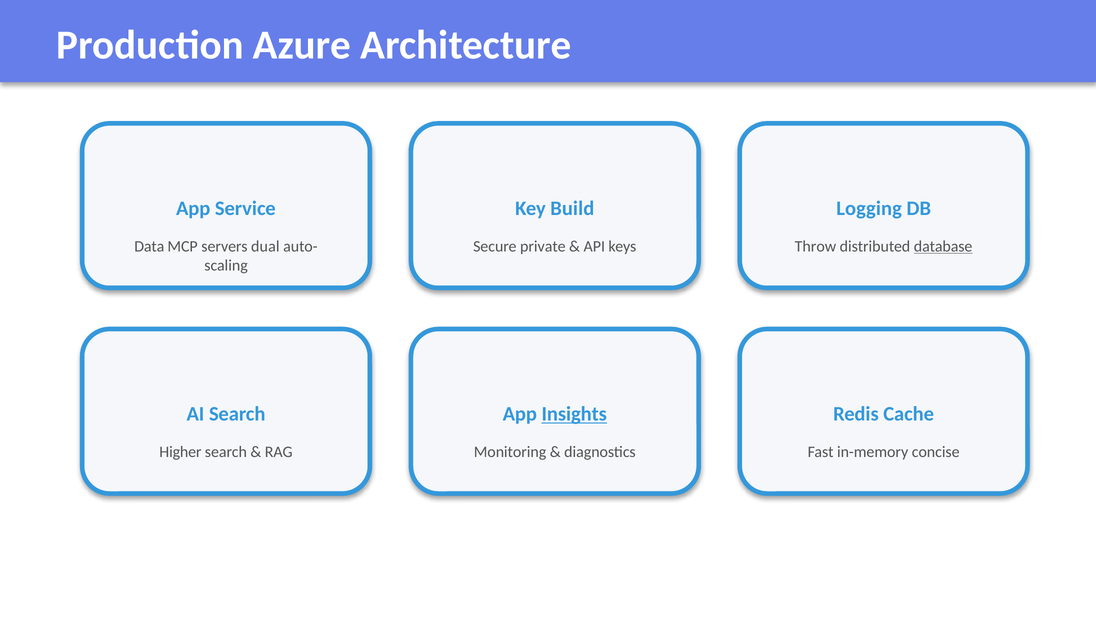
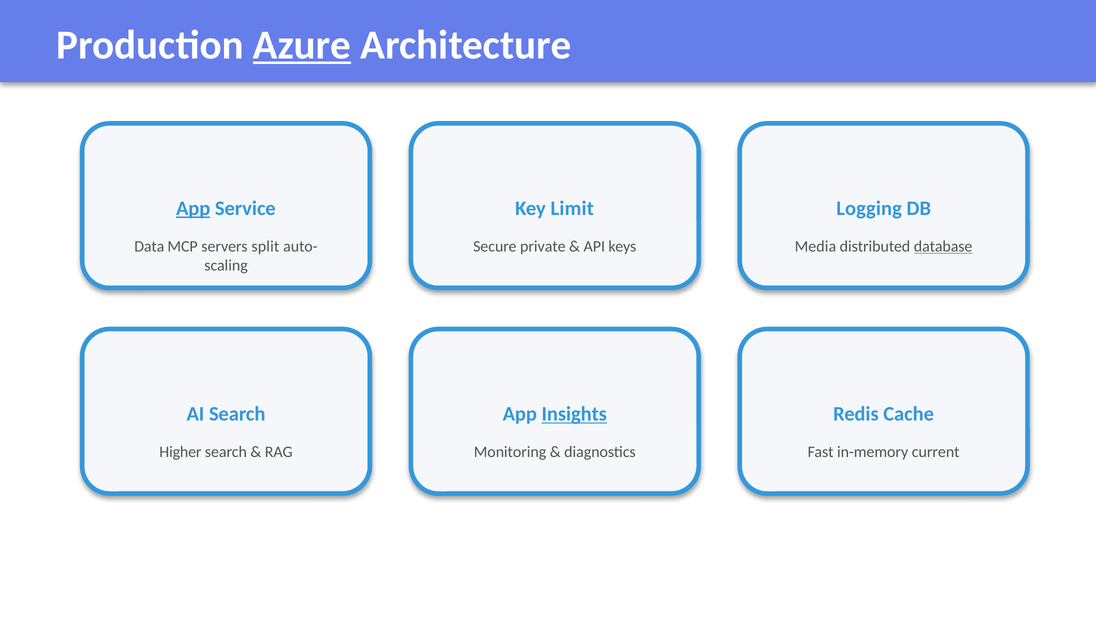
Azure underline: none -> present
App at (193, 208) underline: none -> present
Build: Build -> Limit
dual: dual -> split
Throw: Throw -> Media
concise: concise -> current
